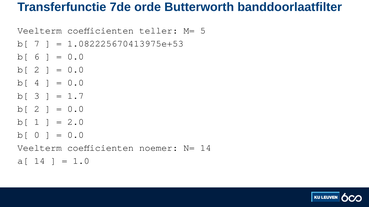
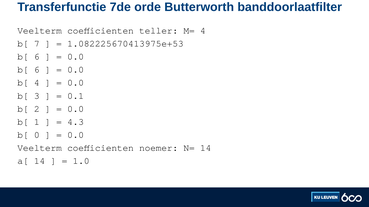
M= 5: 5 -> 4
2 at (37, 70): 2 -> 6
1.7: 1.7 -> 0.1
2.0: 2.0 -> 4.3
